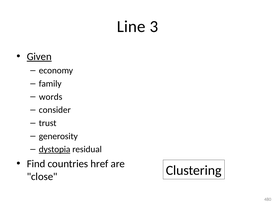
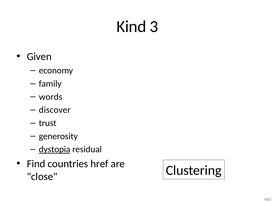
Line: Line -> Kind
Given underline: present -> none
consider: consider -> discover
